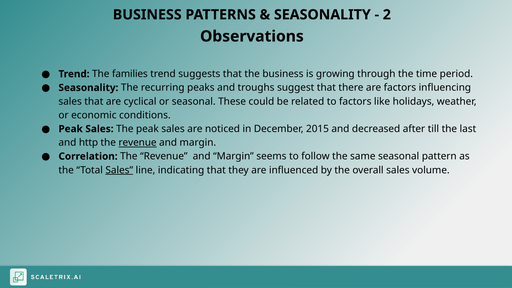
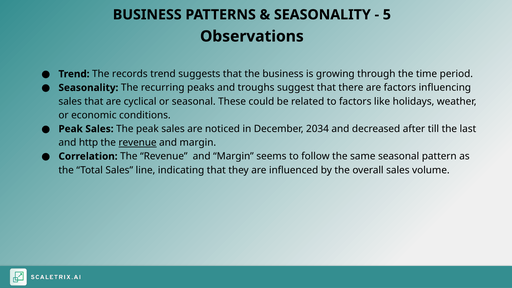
2: 2 -> 5
families: families -> records
2015: 2015 -> 2034
Sales at (119, 170) underline: present -> none
